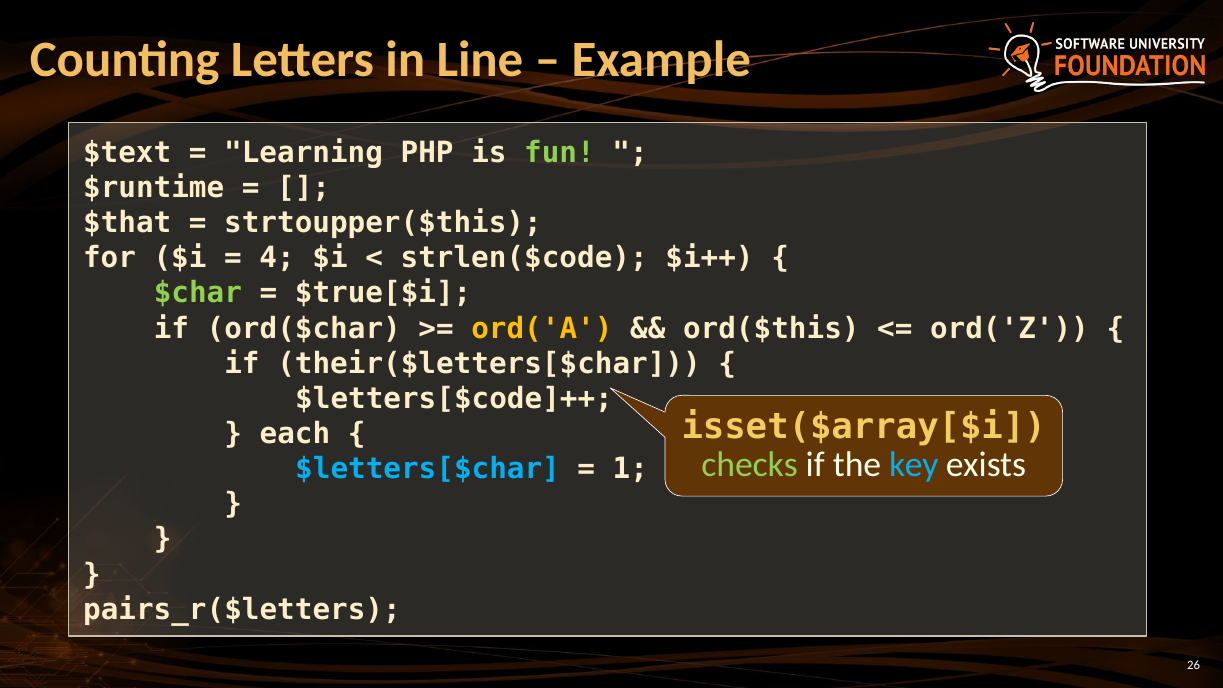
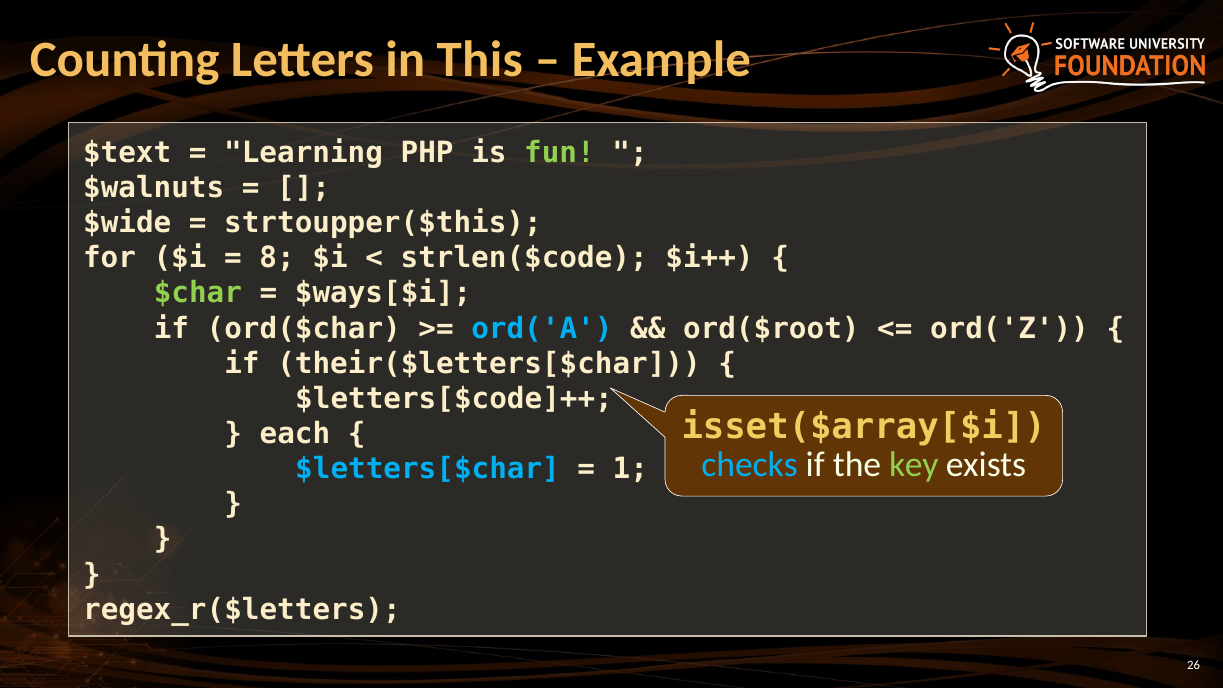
Line: Line -> This
$runtime: $runtime -> $walnuts
$that: $that -> $wide
4: 4 -> 8
$true[$i: $true[$i -> $ways[$i
ord('A colour: yellow -> light blue
ord($this: ord($this -> ord($root
checks colour: light green -> light blue
key colour: light blue -> light green
pairs_r($letters: pairs_r($letters -> regex_r($letters
